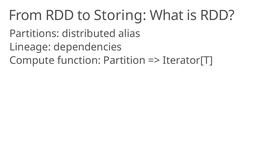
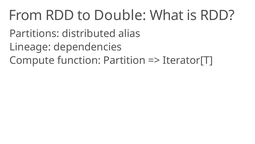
Storing: Storing -> Double
